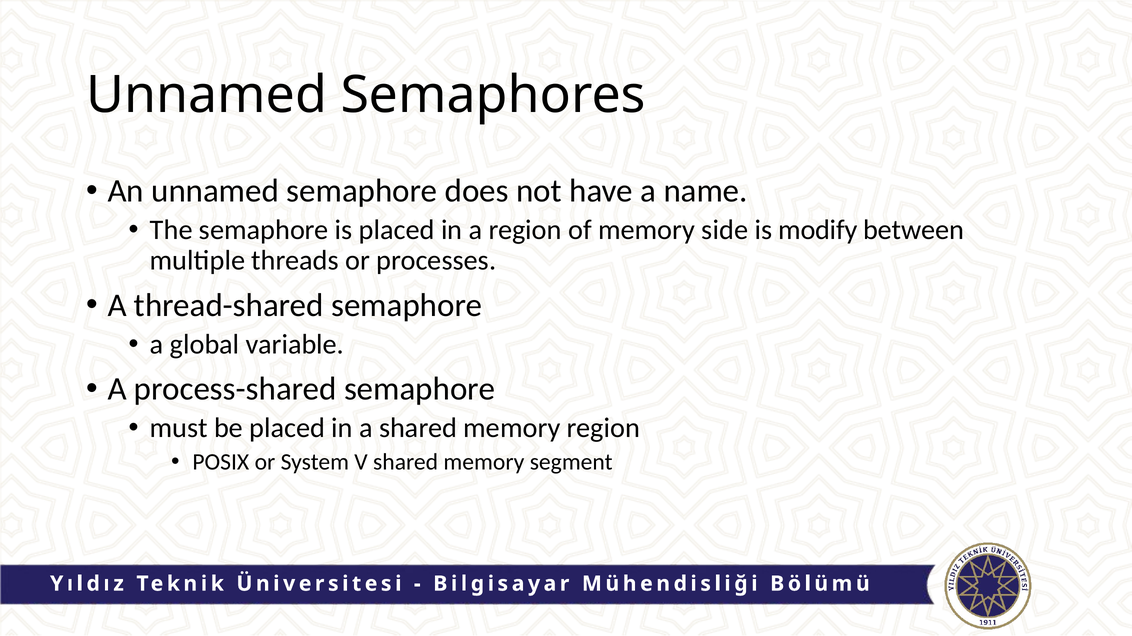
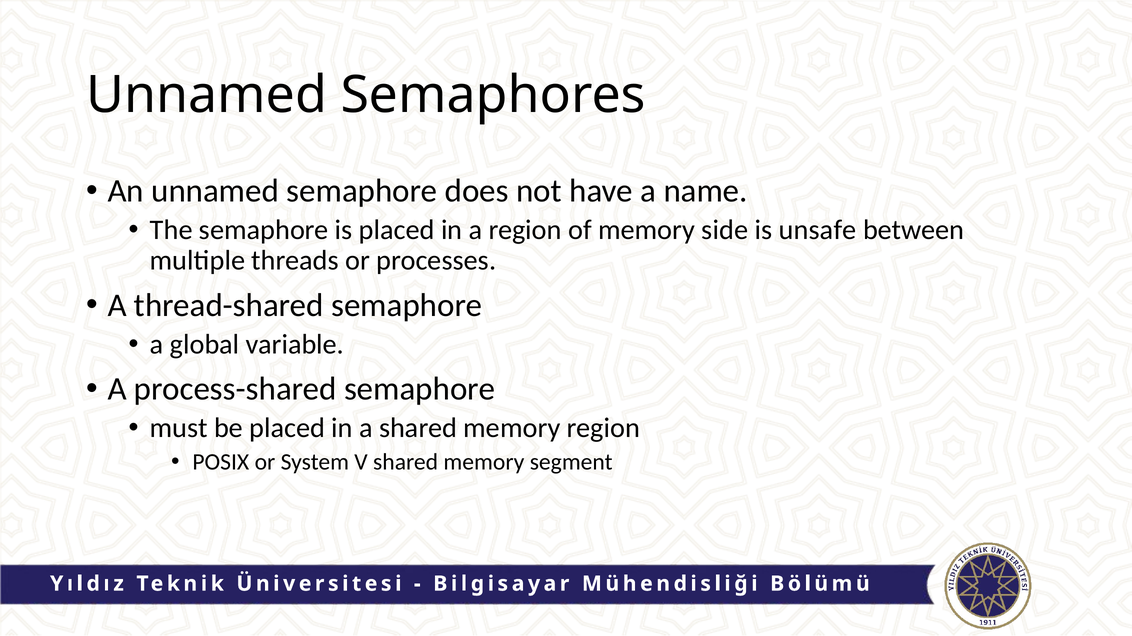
modify: modify -> unsafe
